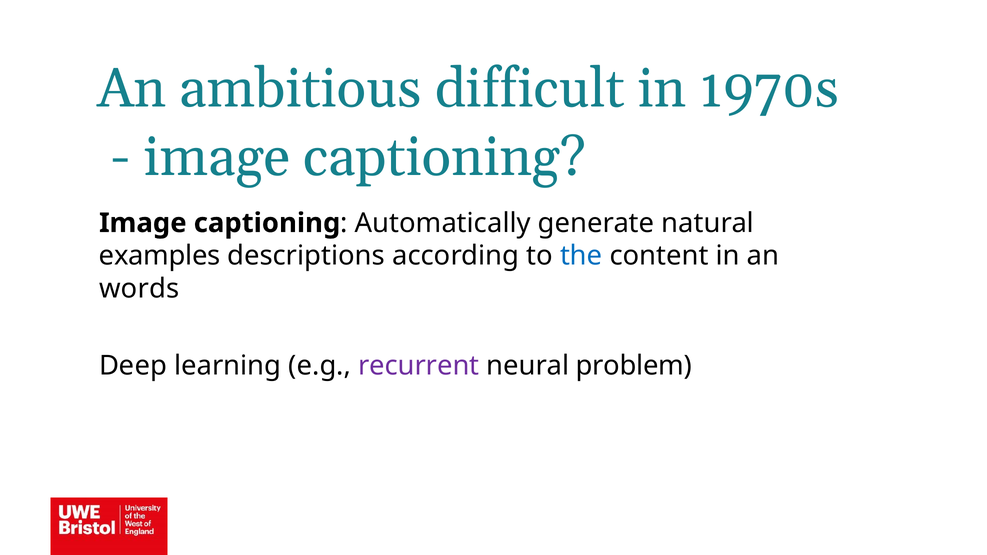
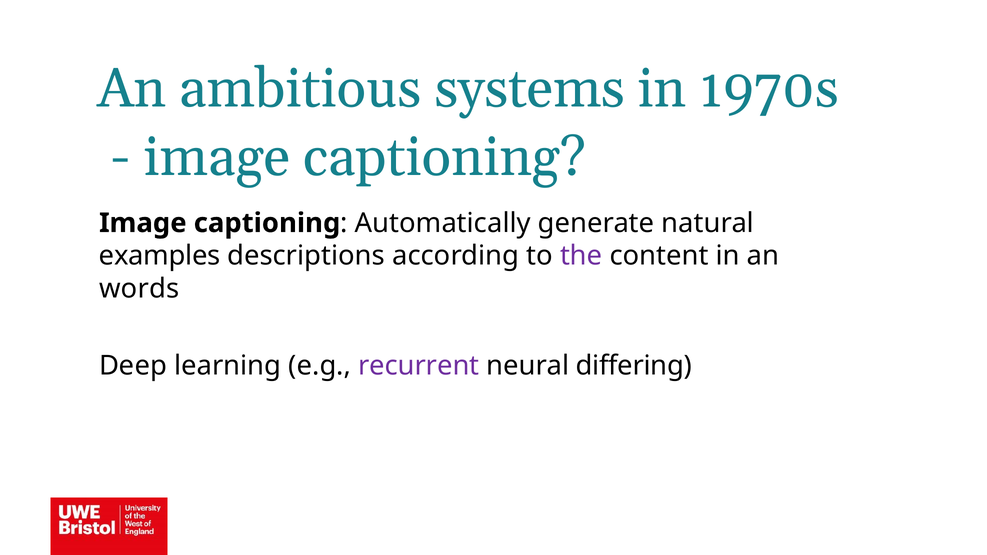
difficult: difficult -> systems
the colour: blue -> purple
problem: problem -> differing
